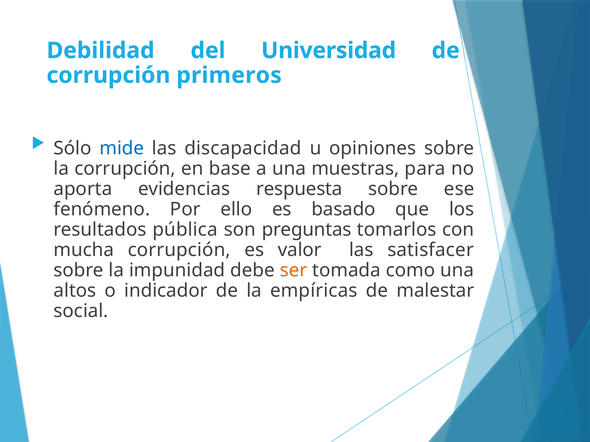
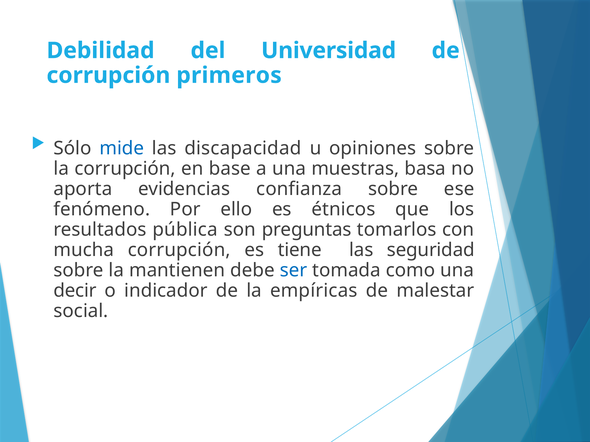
para: para -> basa
respuesta: respuesta -> confianza
basado: basado -> étnicos
valor: valor -> tiene
satisfacer: satisfacer -> seguridad
impunidad: impunidad -> mantienen
ser colour: orange -> blue
altos: altos -> decir
